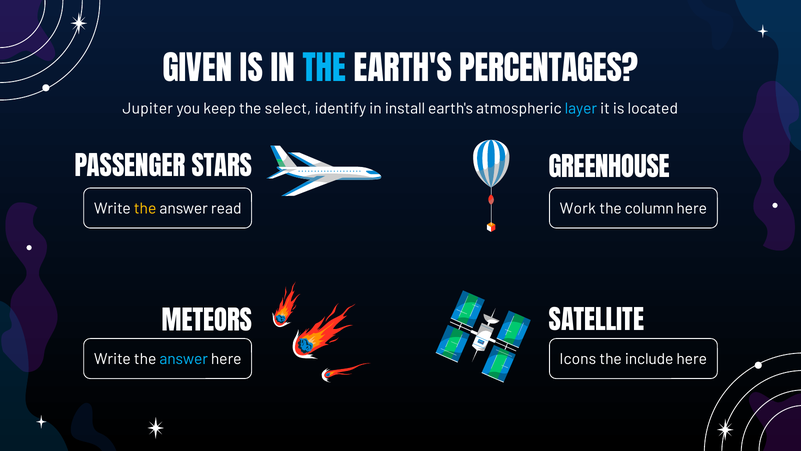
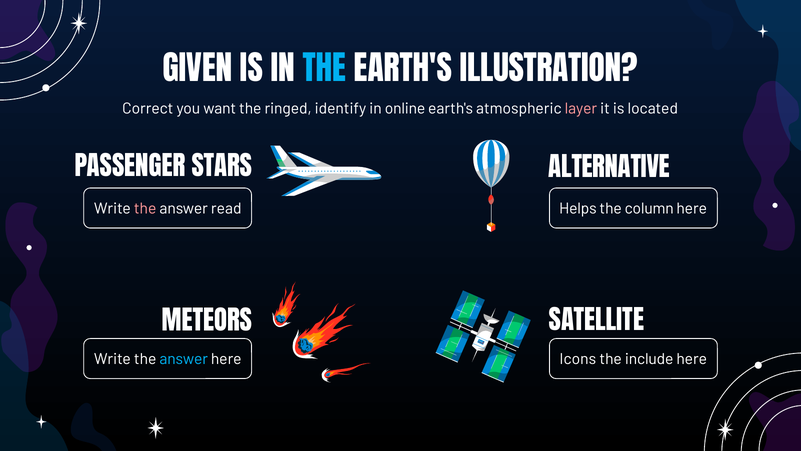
PERCENTAGES: PERCENTAGES -> ILLUSTRATION
Jupiter: Jupiter -> Correct
keep: keep -> want
select: select -> ringed
install: install -> online
layer colour: light blue -> pink
GREENHOUSE: GREENHOUSE -> ALTERNATIVE
the at (145, 208) colour: yellow -> pink
Work: Work -> Helps
